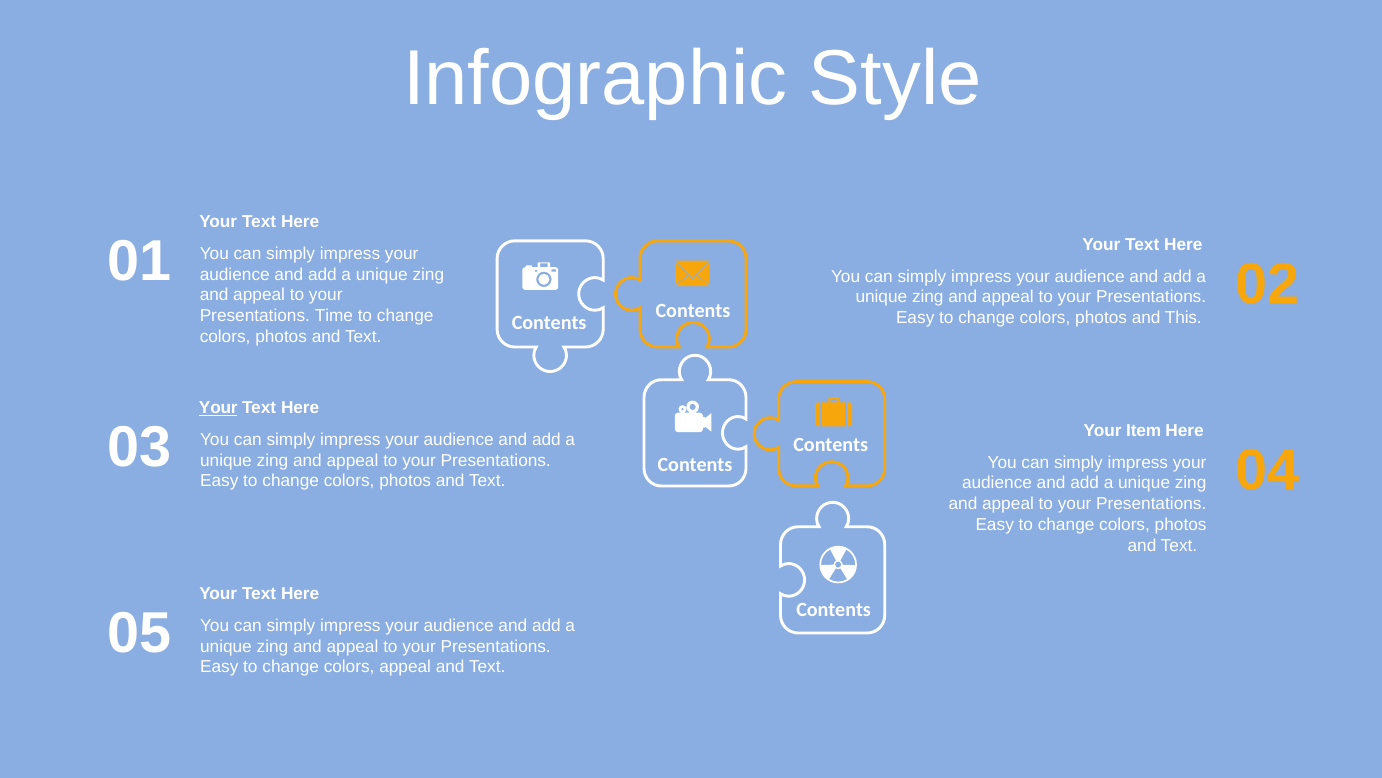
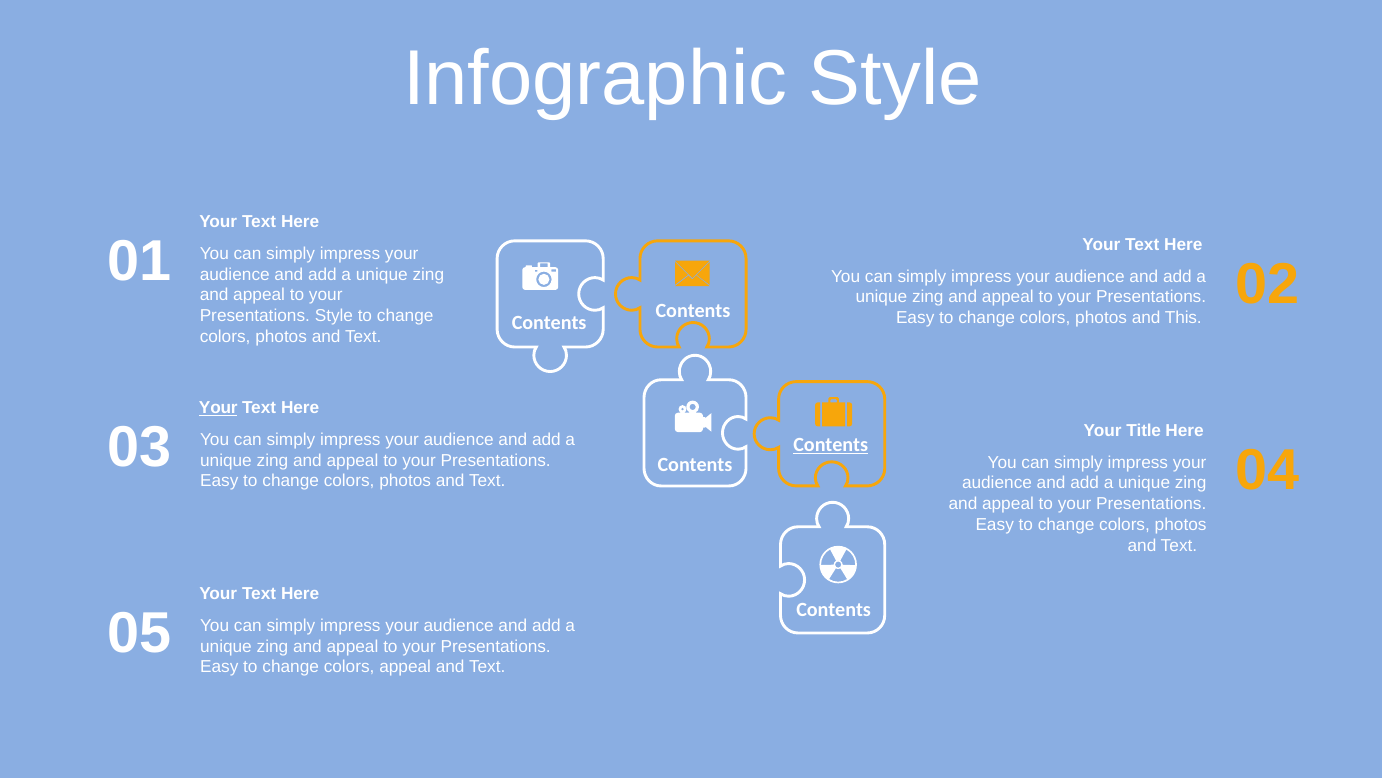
Presentations Time: Time -> Style
Item: Item -> Title
Contents at (831, 445) underline: none -> present
